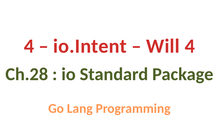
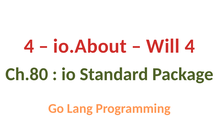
io.Intent: io.Intent -> io.About
Ch.28: Ch.28 -> Ch.80
